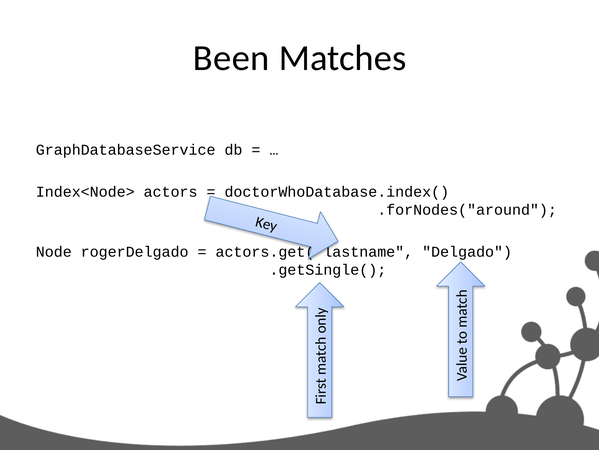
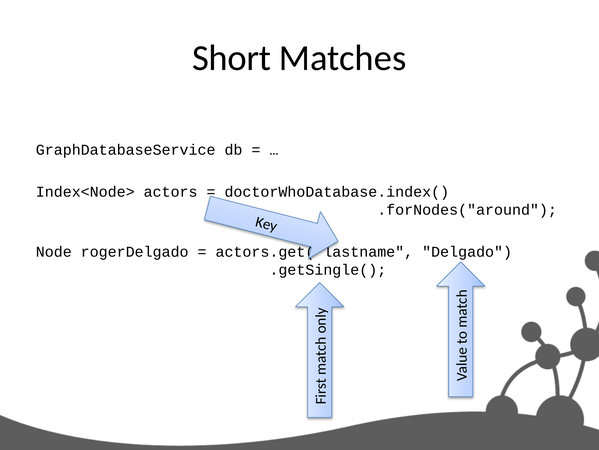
Been: Been -> Short
